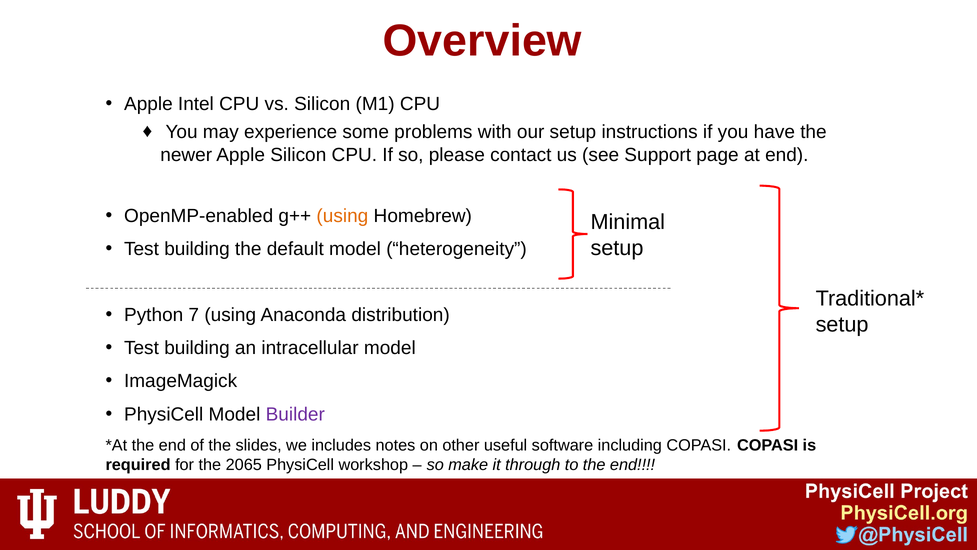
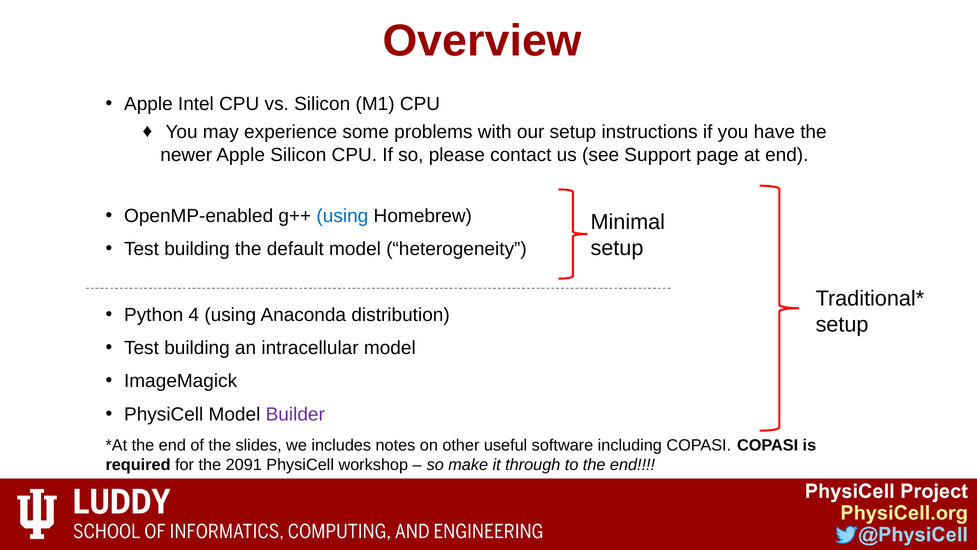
using at (342, 216) colour: orange -> blue
7: 7 -> 4
2065: 2065 -> 2091
